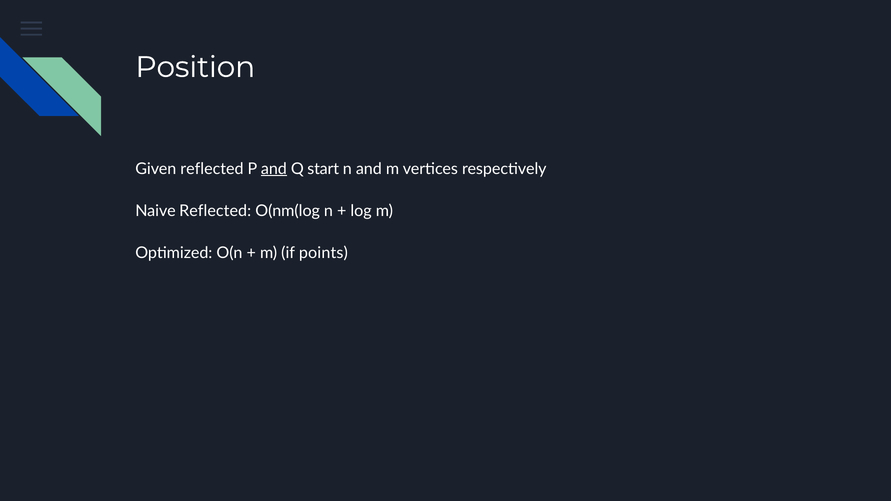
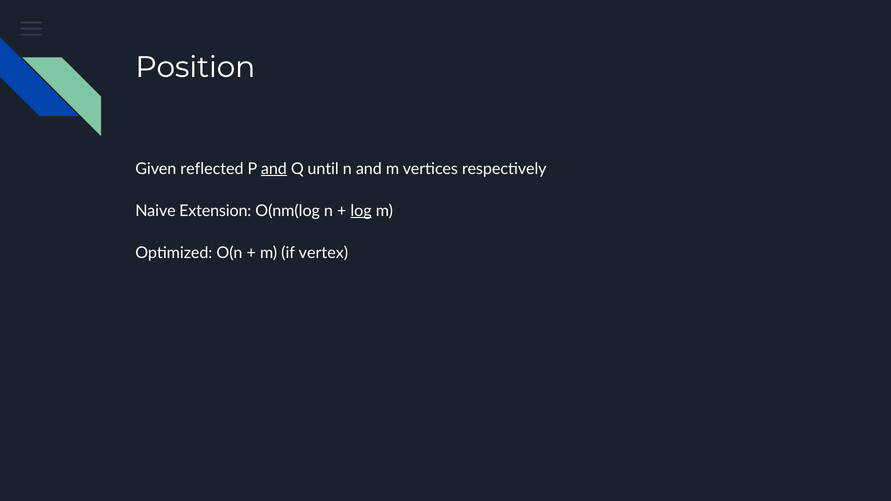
start: start -> until
Naive Reflected: Reflected -> Extension
log underline: none -> present
points: points -> vertex
